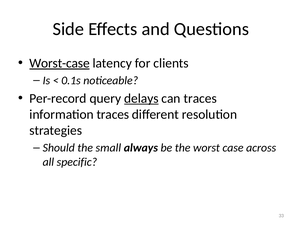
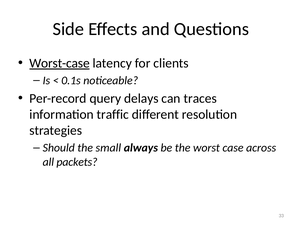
delays underline: present -> none
information traces: traces -> traffic
specific: specific -> packets
